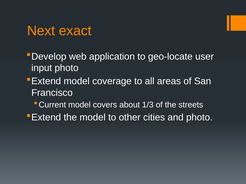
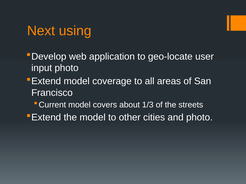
exact: exact -> using
